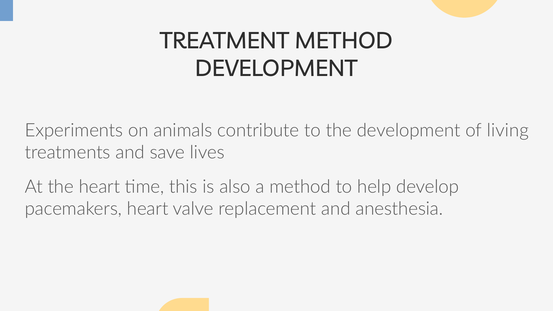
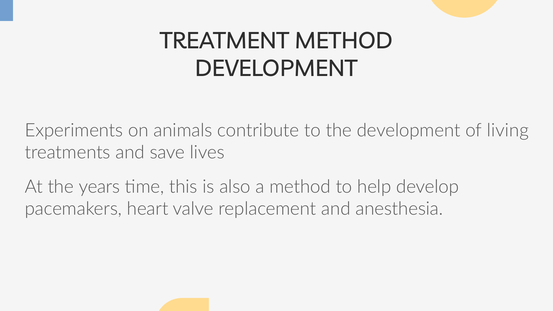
the heart: heart -> years
